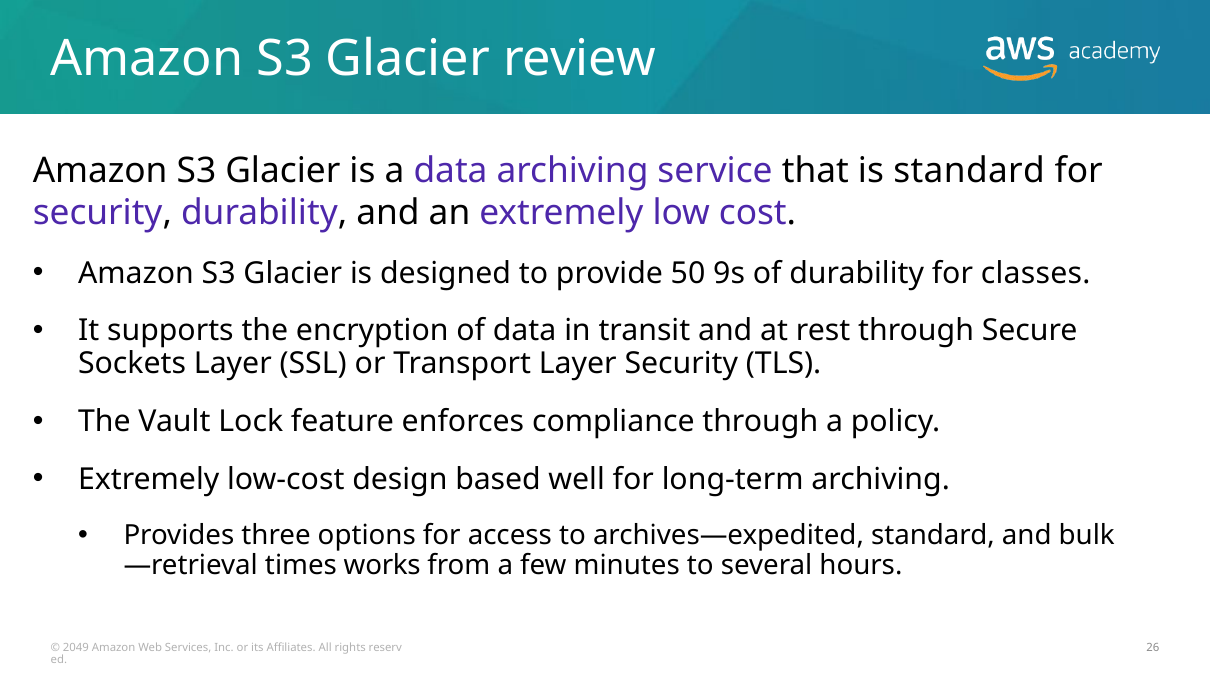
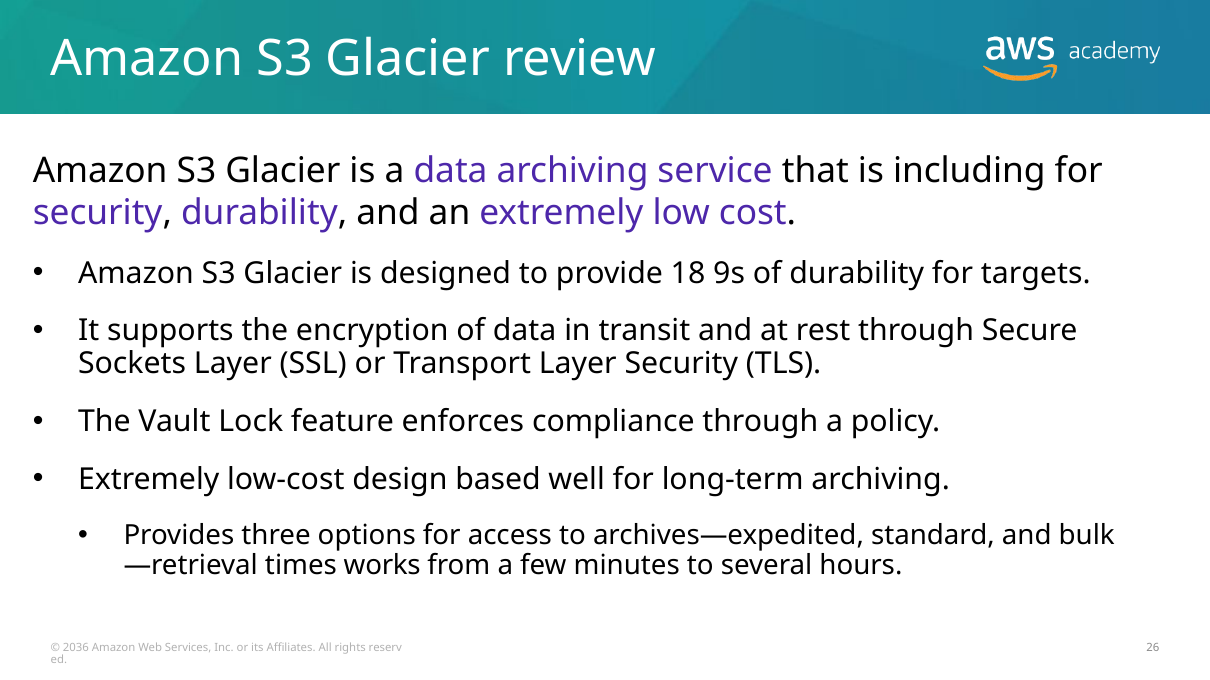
is standard: standard -> including
50: 50 -> 18
classes: classes -> targets
2049: 2049 -> 2036
